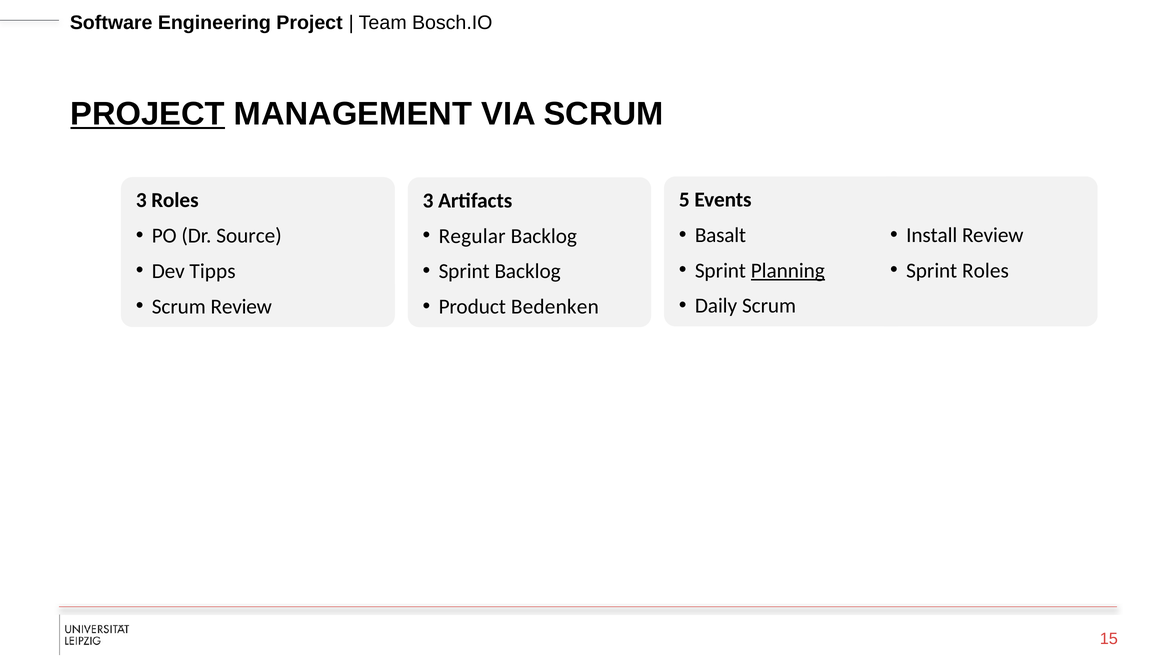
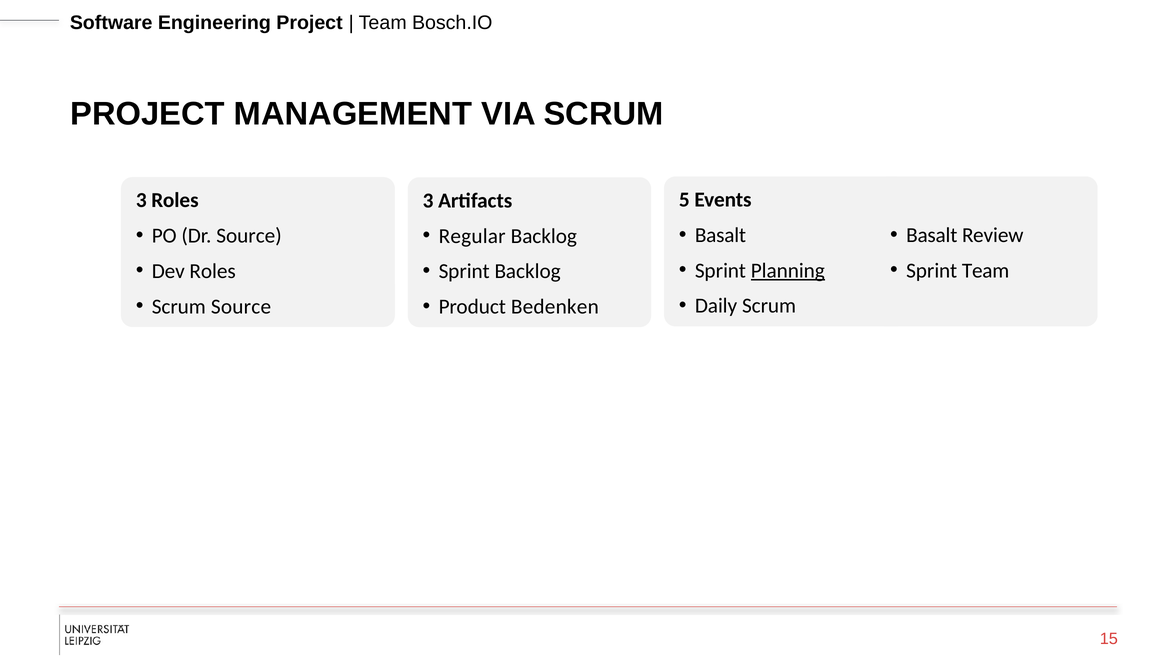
PROJECT at (148, 114) underline: present -> none
Install at (932, 235): Install -> Basalt
Sprint Roles: Roles -> Team
Dev Tipps: Tipps -> Roles
Scrum Review: Review -> Source
